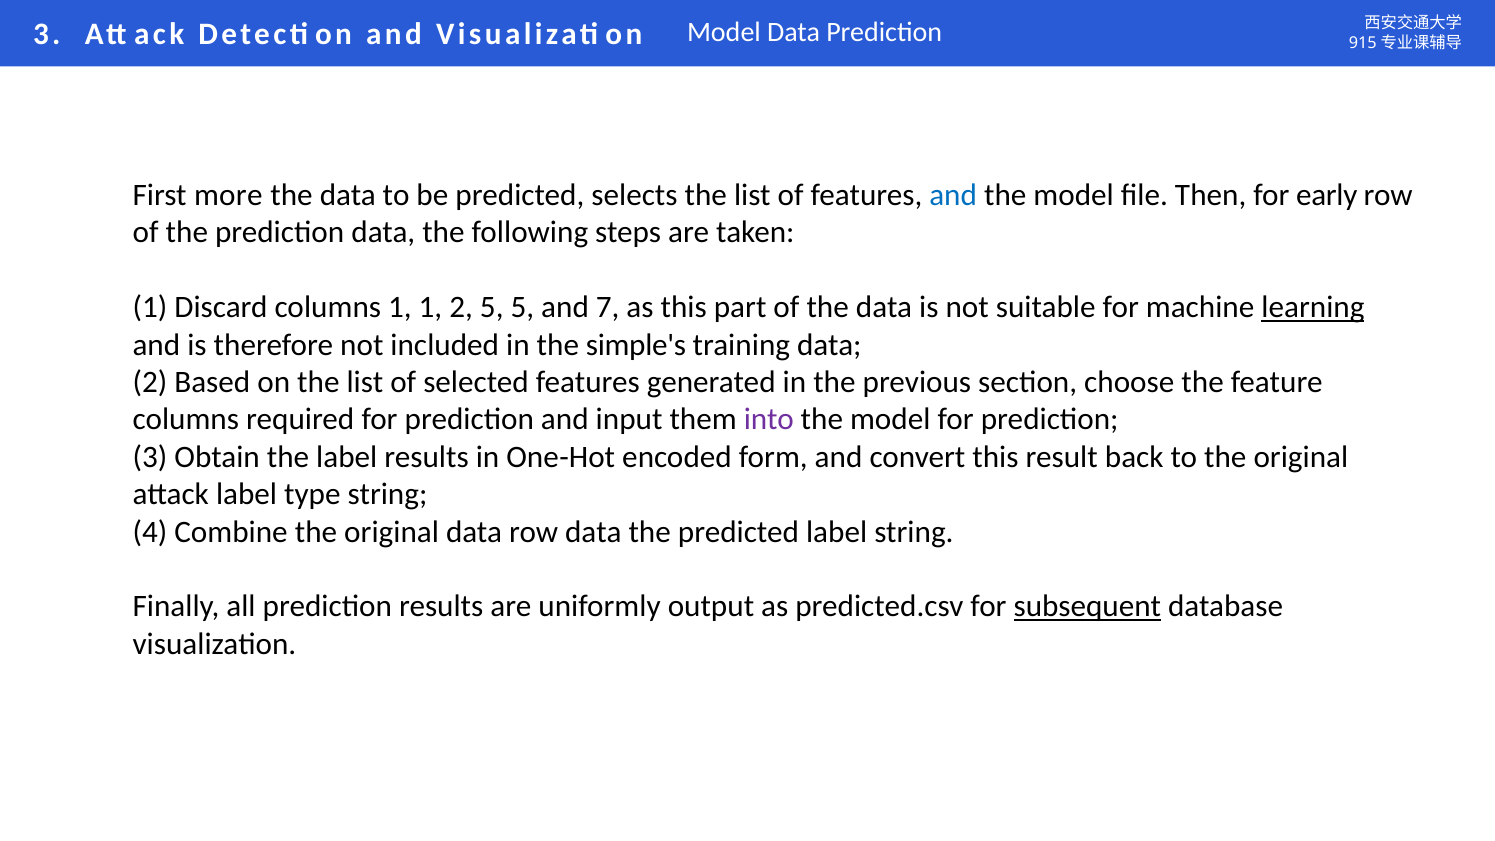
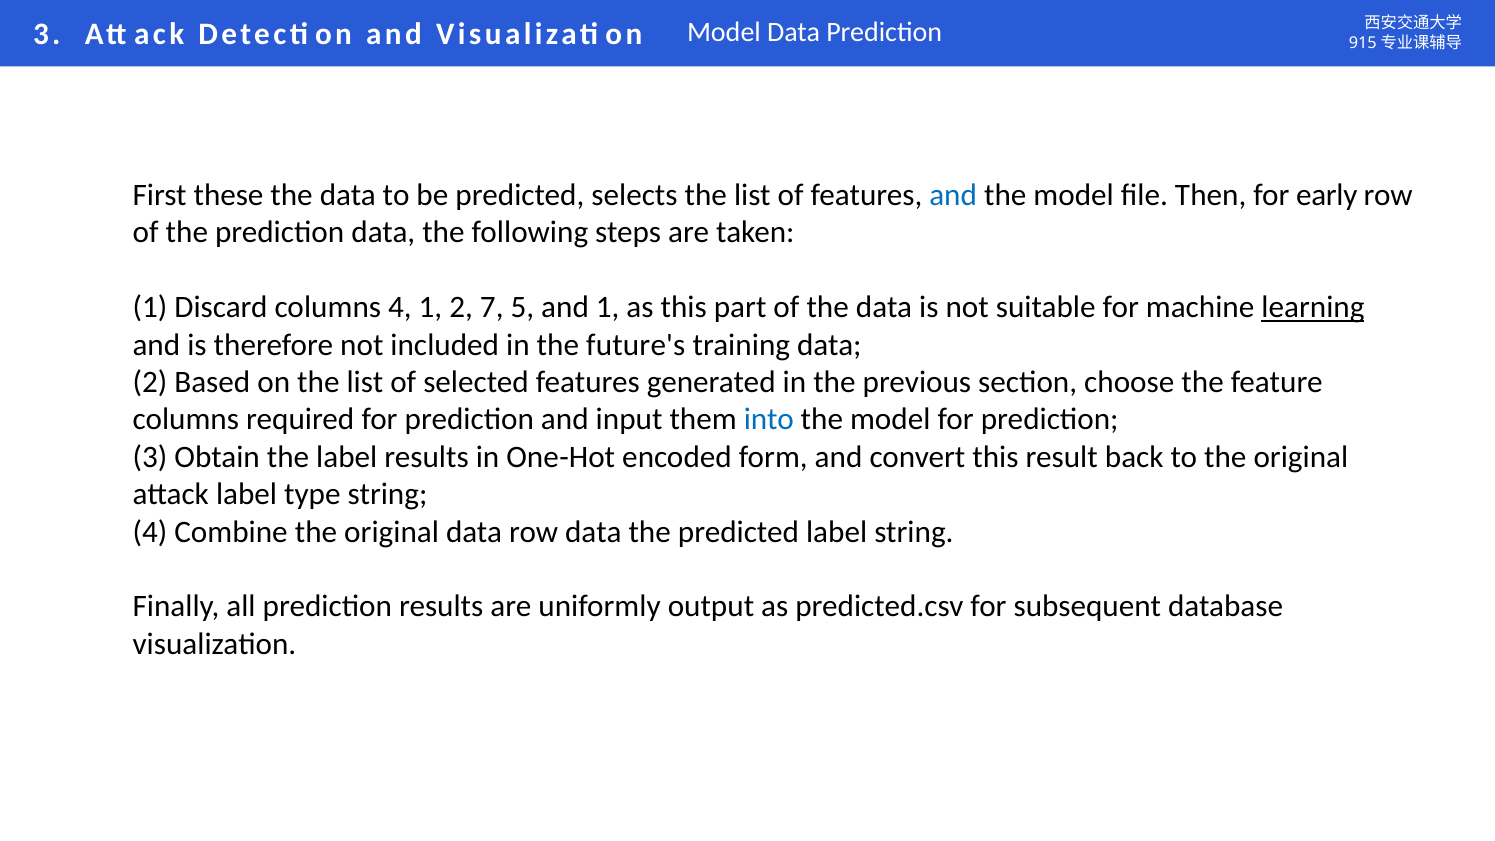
more: more -> these
columns 1: 1 -> 4
2 5: 5 -> 7
and 7: 7 -> 1
simple's: simple's -> future's
into colour: purple -> blue
subsequent underline: present -> none
